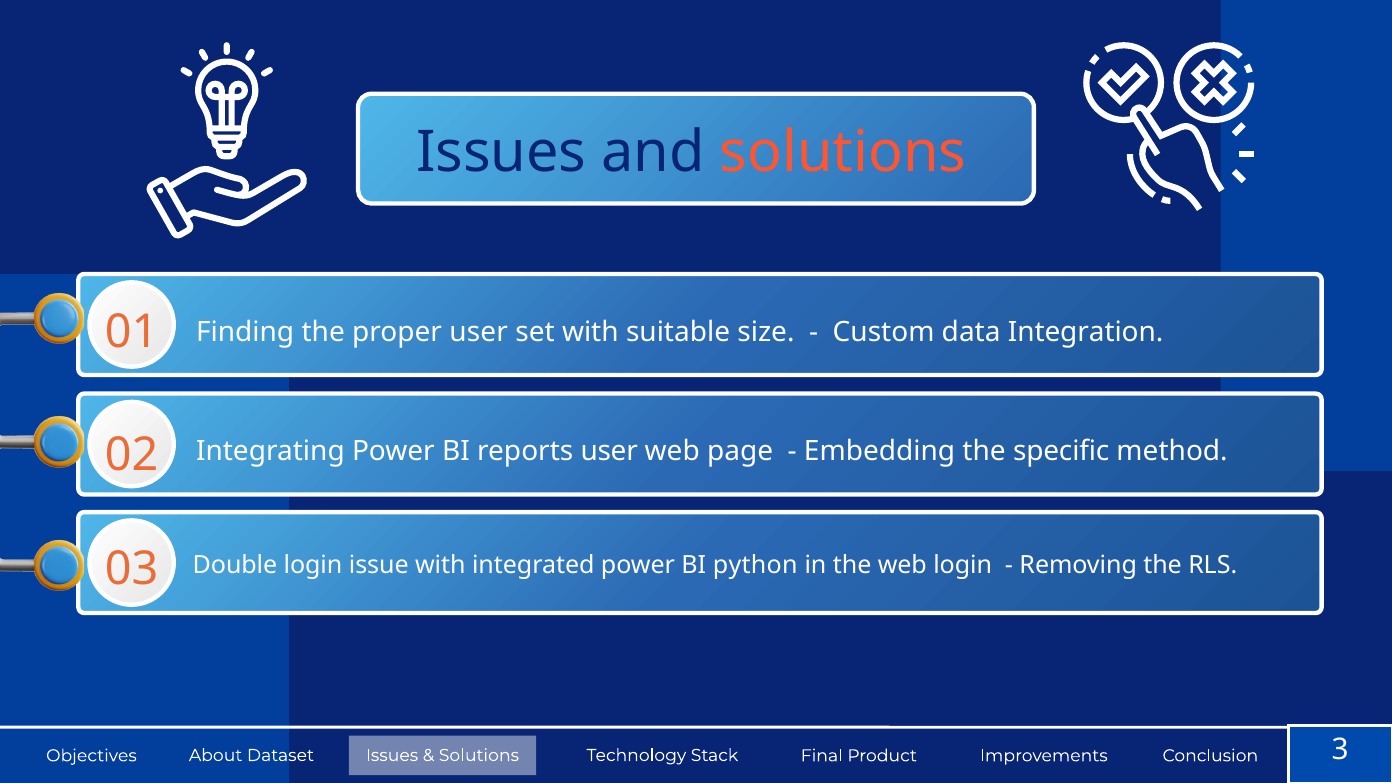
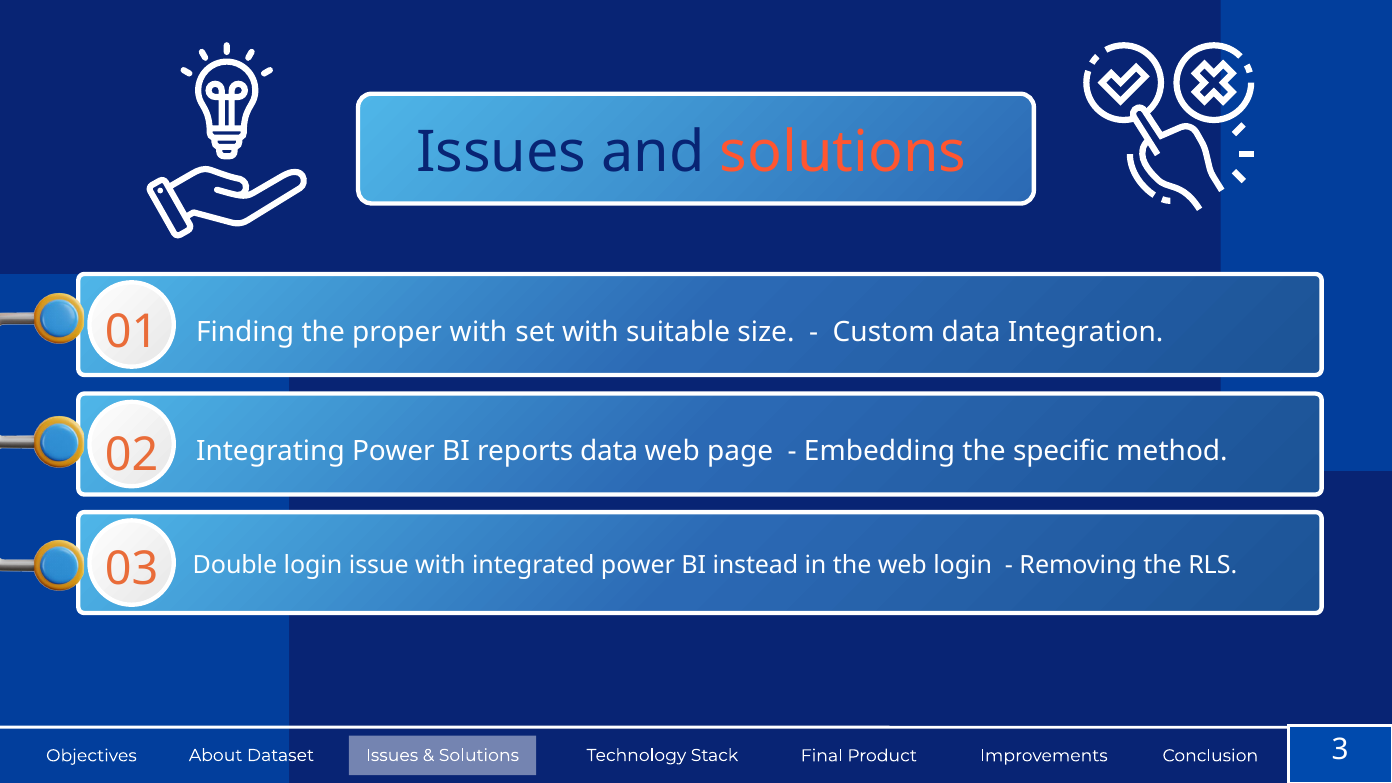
proper user: user -> with
reports user: user -> data
python: python -> instead
